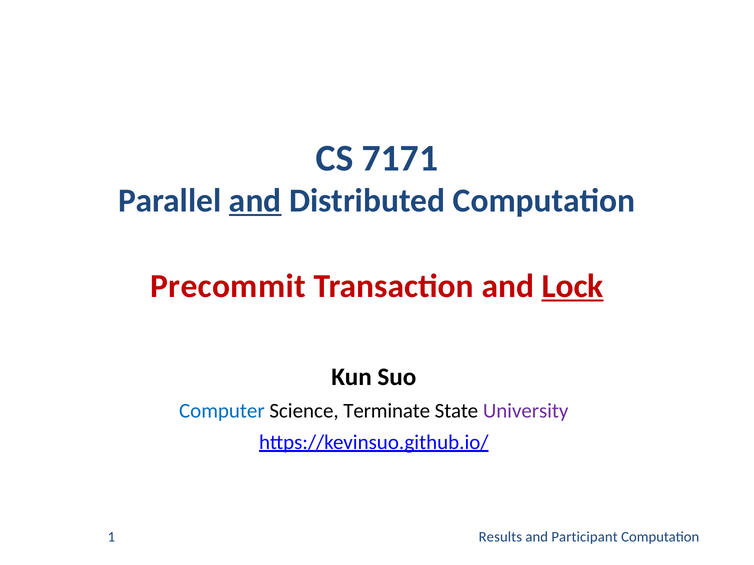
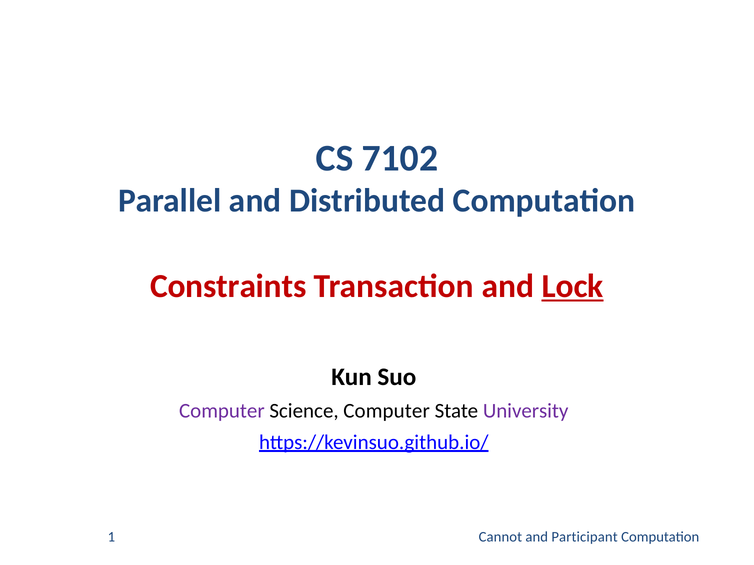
7171: 7171 -> 7102
and at (255, 201) underline: present -> none
Precommit: Precommit -> Constraints
Computer at (222, 411) colour: blue -> purple
Science Terminate: Terminate -> Computer
Results: Results -> Cannot
